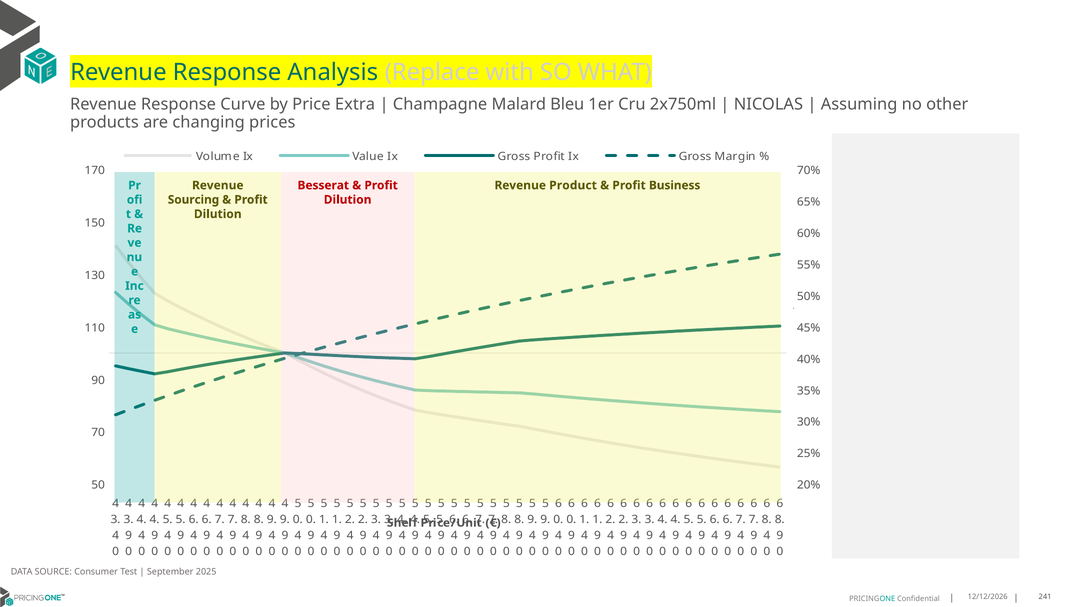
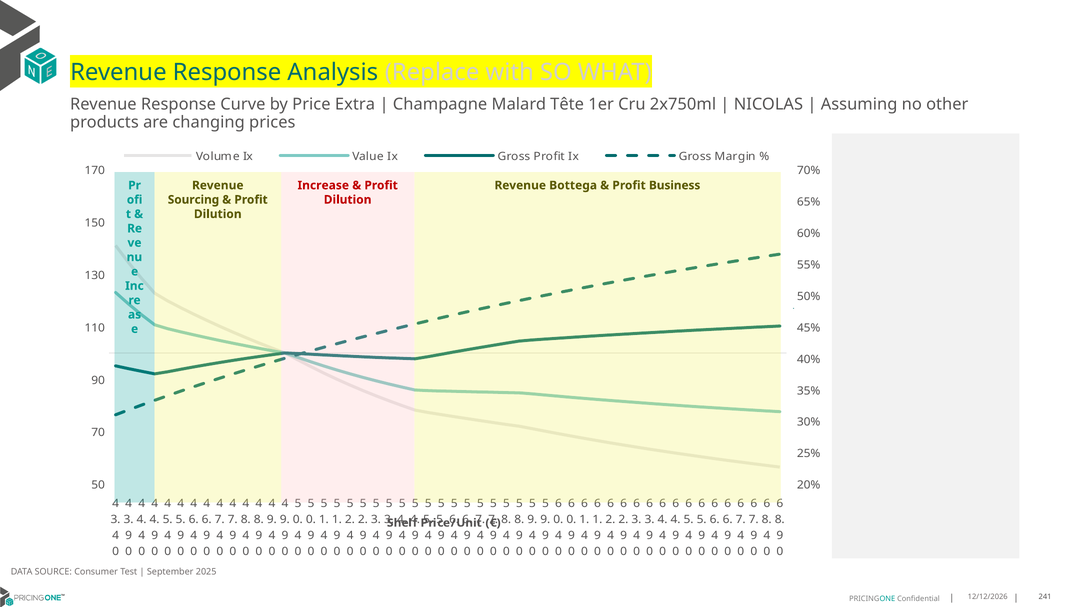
Bleu: Bleu -> Tête
Besserat: Besserat -> Increase
Product: Product -> Bottega
